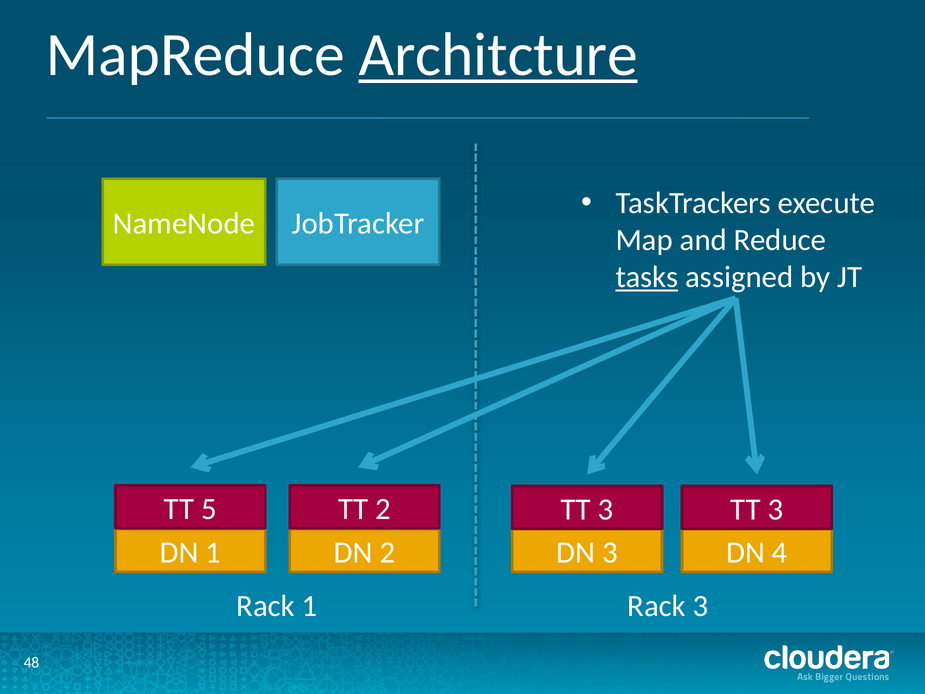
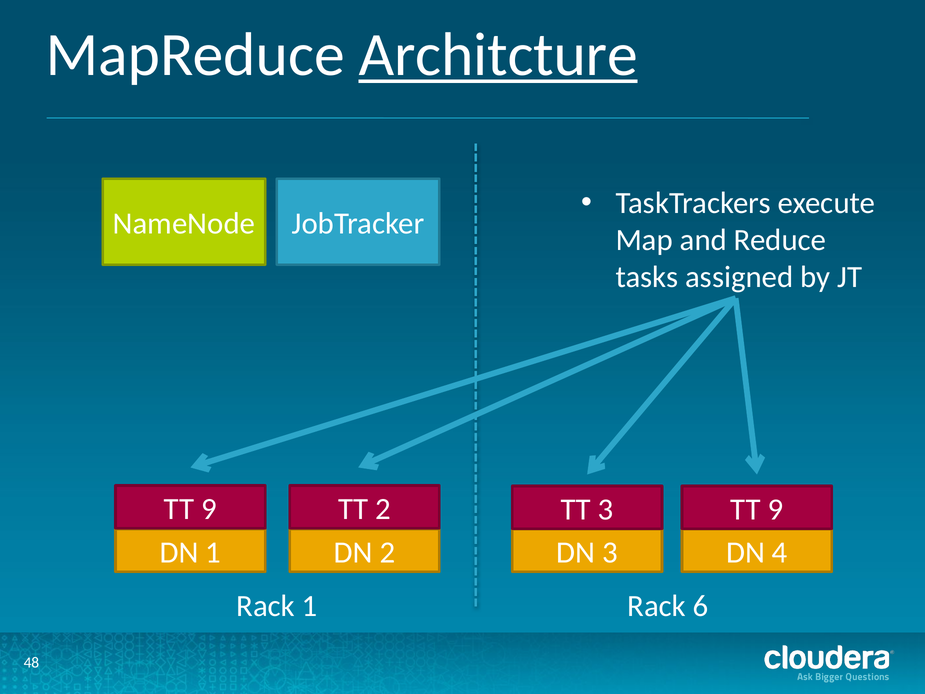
tasks underline: present -> none
5 at (209, 509): 5 -> 9
3 TT 3: 3 -> 9
Rack 3: 3 -> 6
